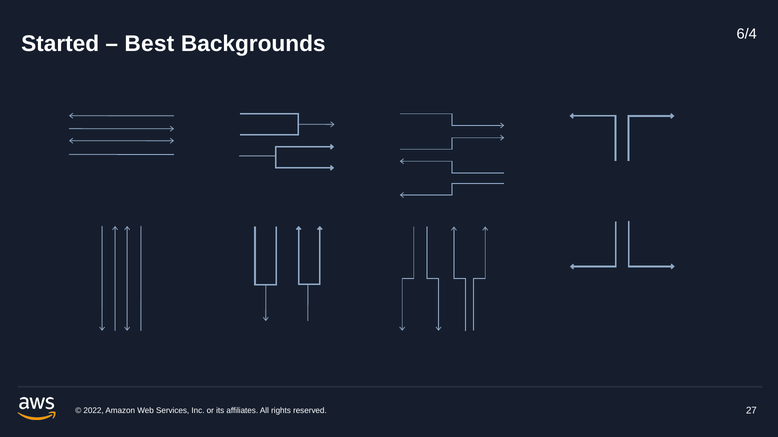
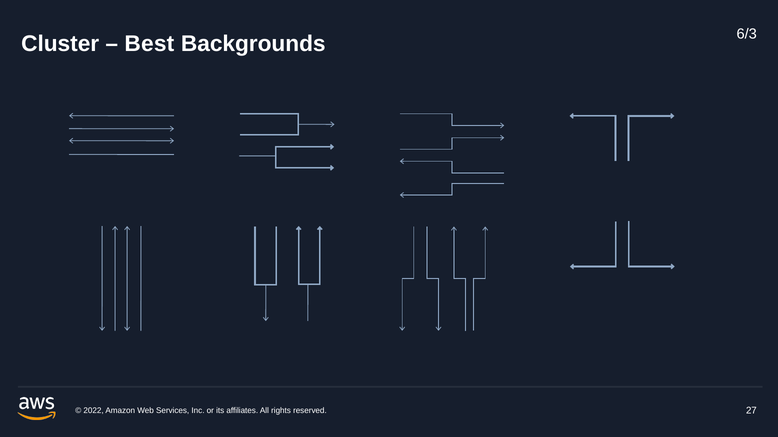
Started: Started -> Cluster
6/4: 6/4 -> 6/3
